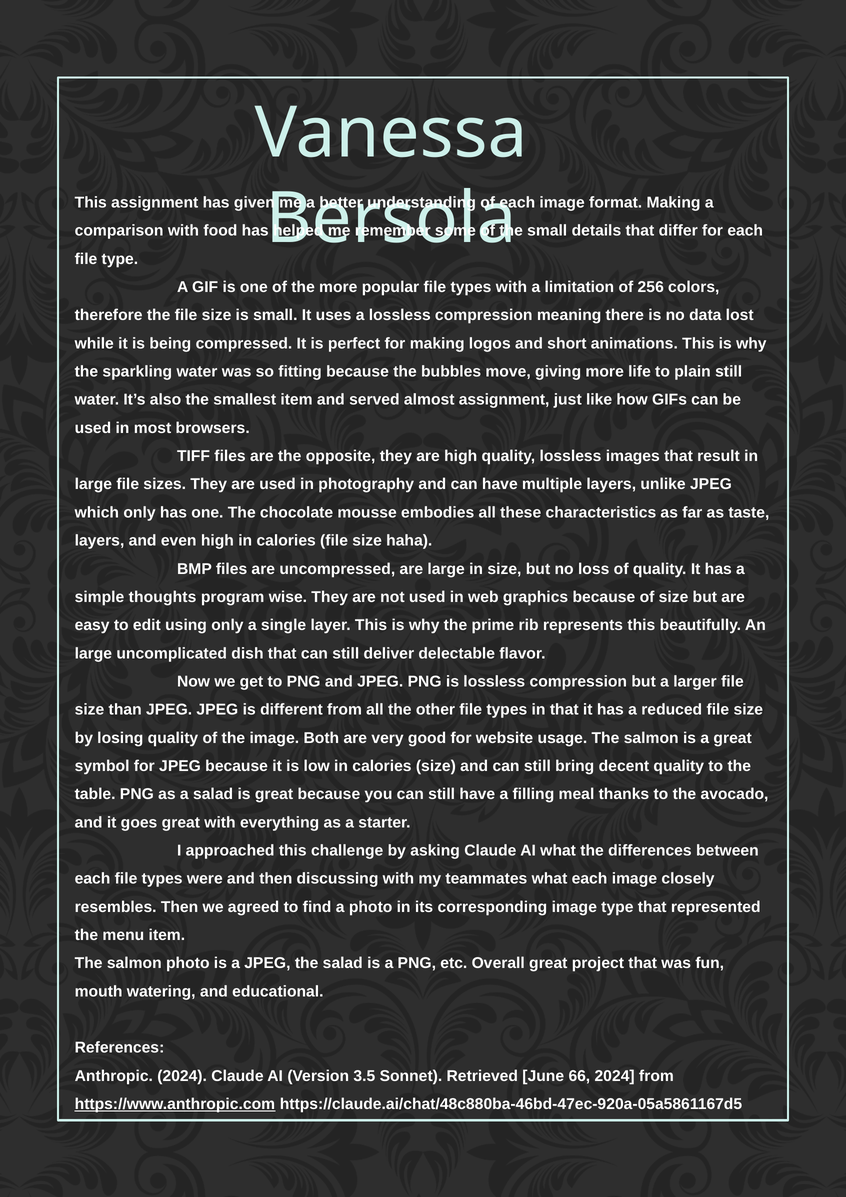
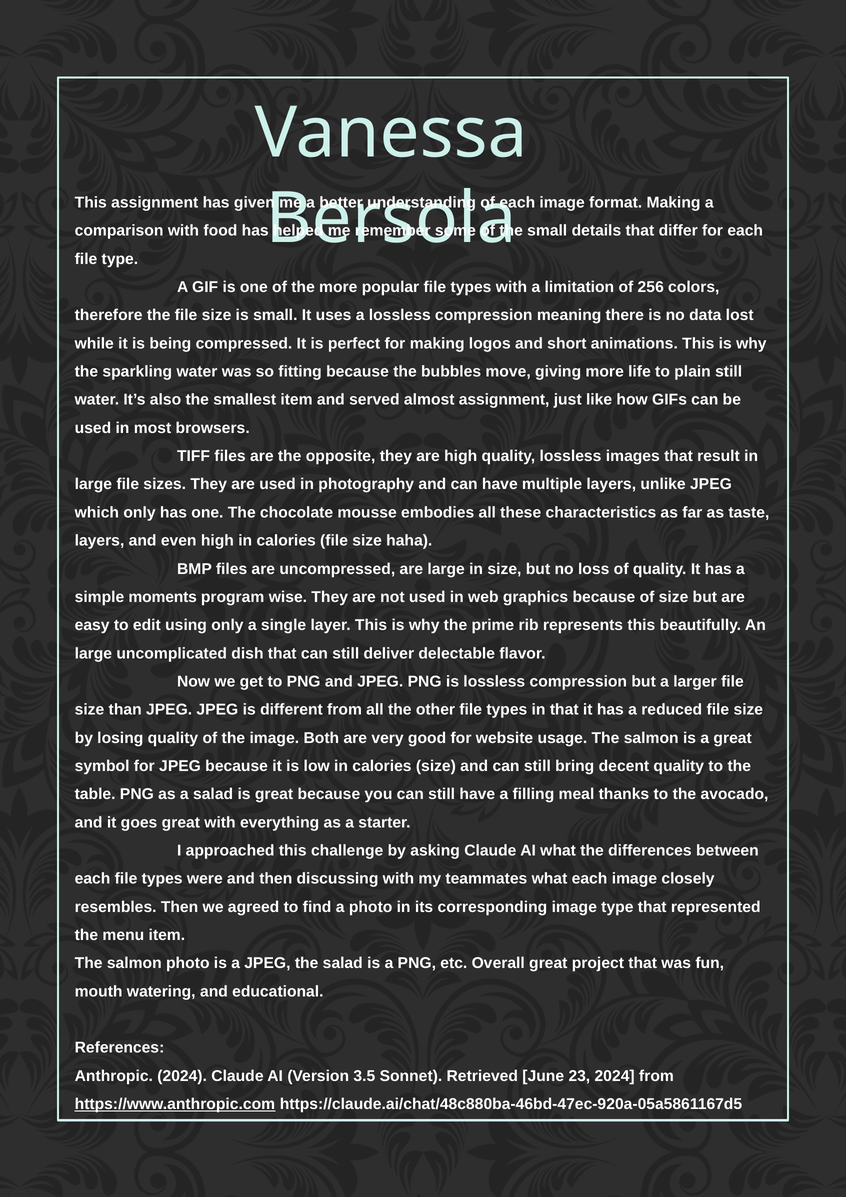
thoughts: thoughts -> moments
66: 66 -> 23
